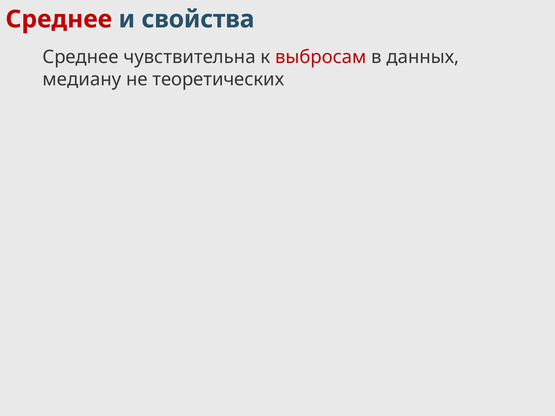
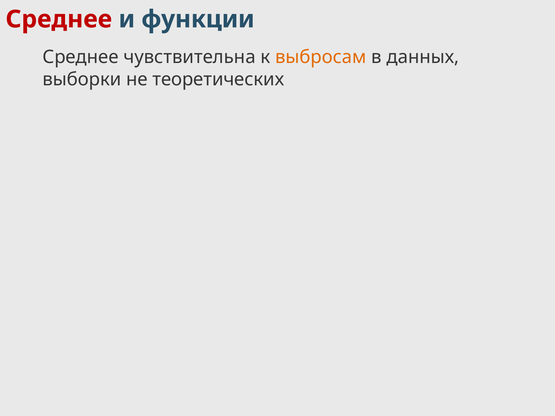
свойства: свойства -> функции
выбросам colour: red -> orange
медиану: медиану -> выборки
